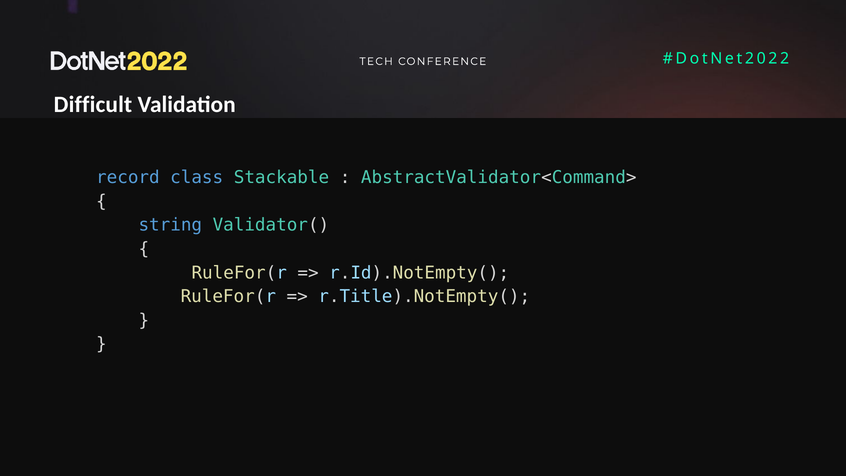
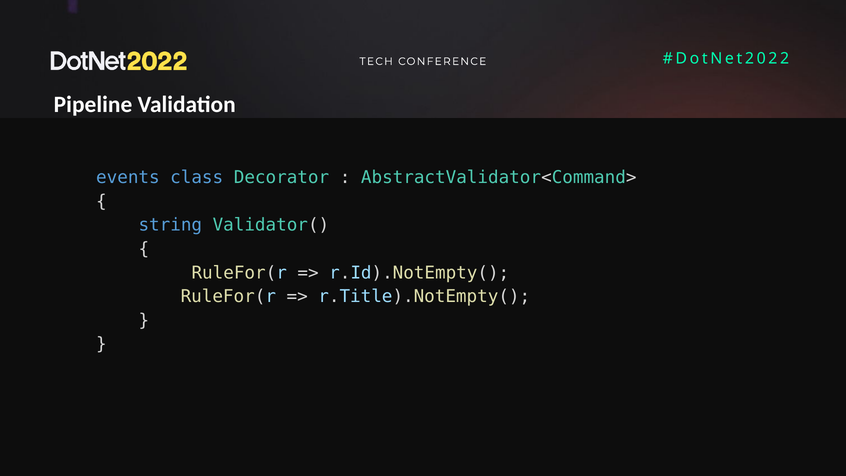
Difficult: Difficult -> Pipeline
record: record -> events
Stackable: Stackable -> Decorator
